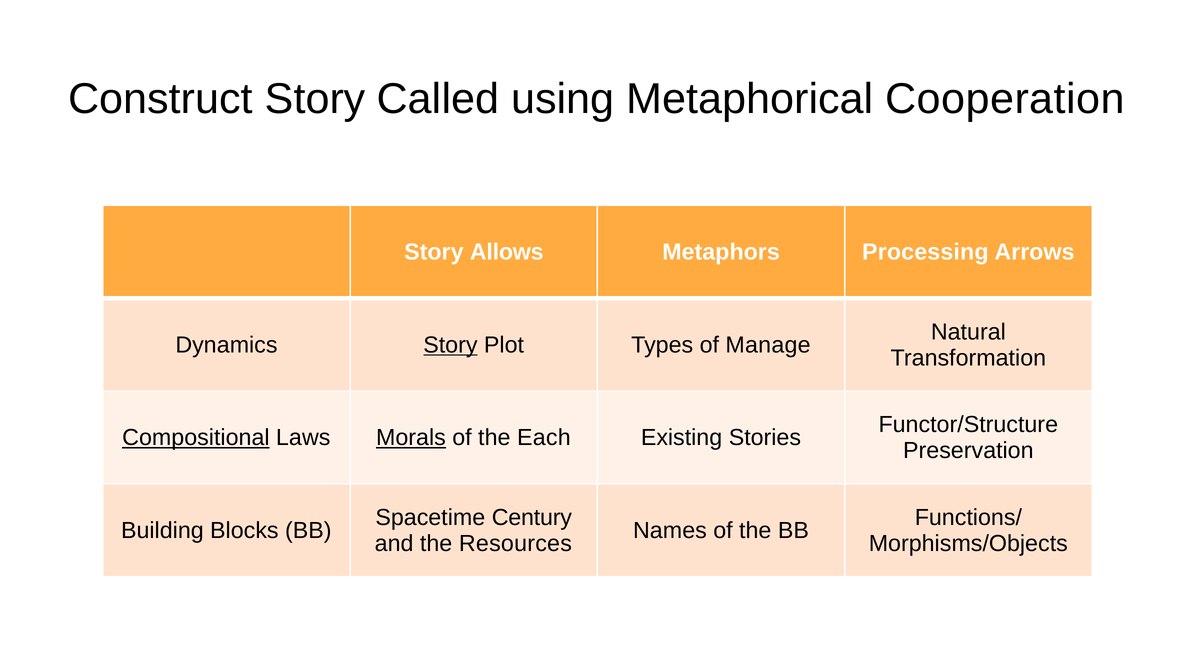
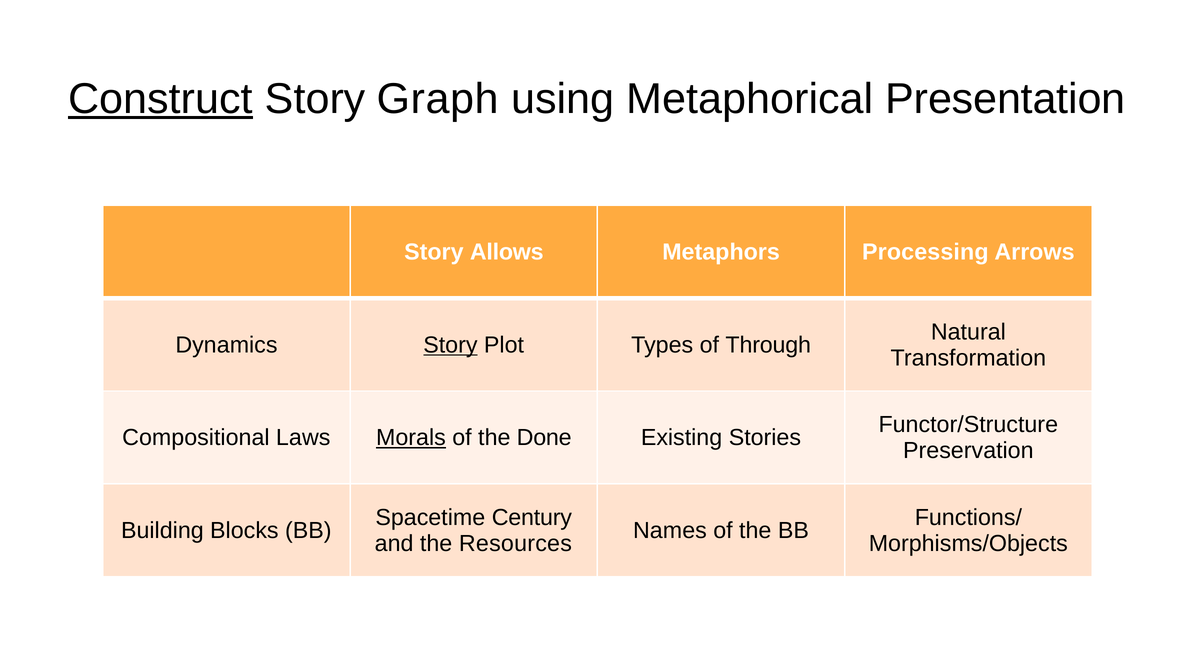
Construct underline: none -> present
Called: Called -> Graph
Cooperation: Cooperation -> Presentation
Manage: Manage -> Through
Compositional underline: present -> none
Each: Each -> Done
